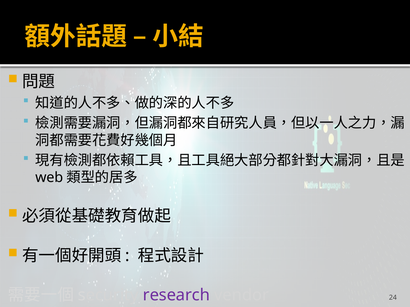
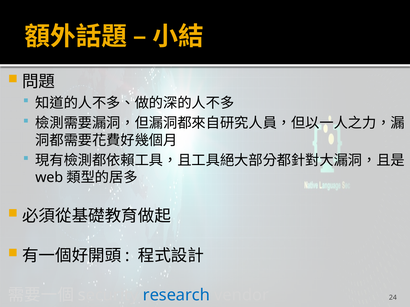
research colour: purple -> blue
